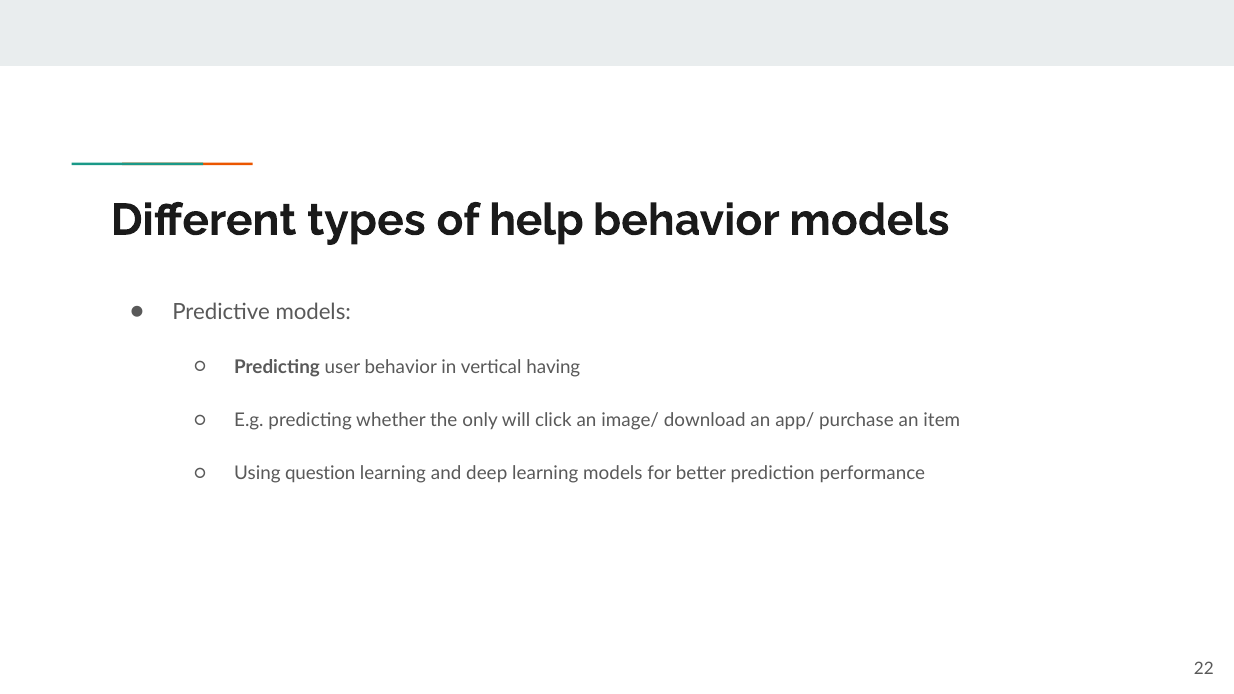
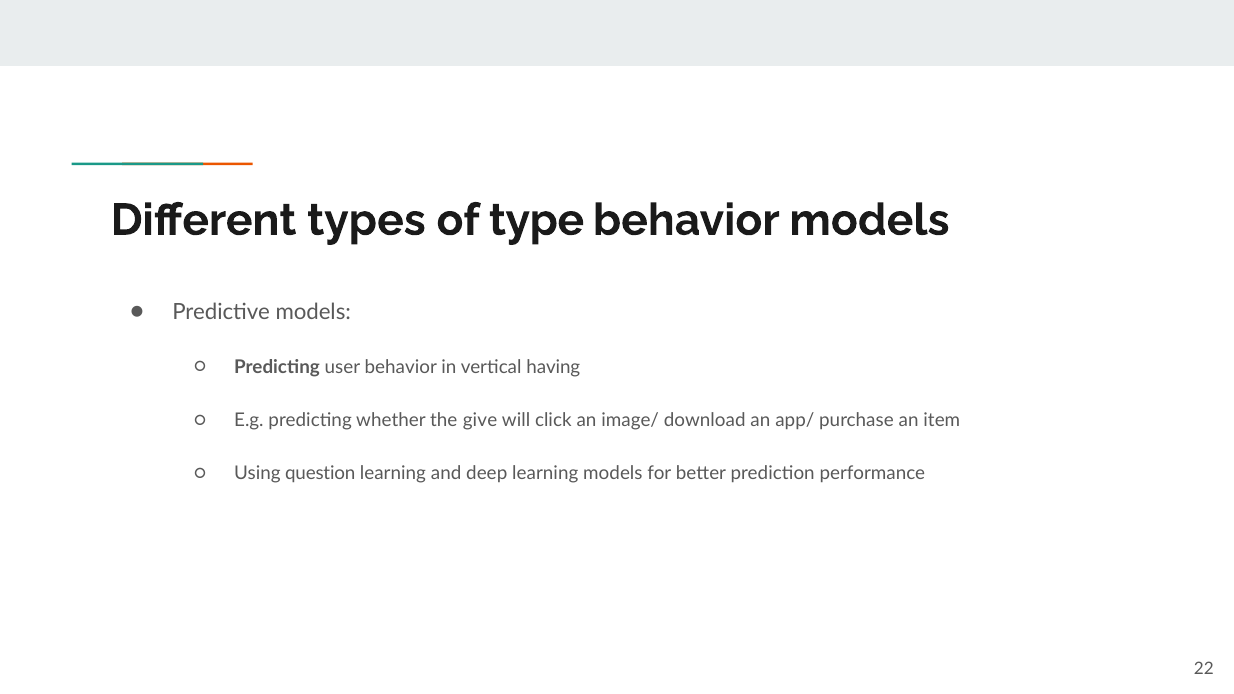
help: help -> type
only: only -> give
